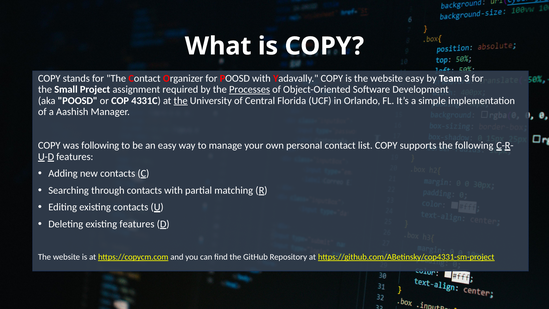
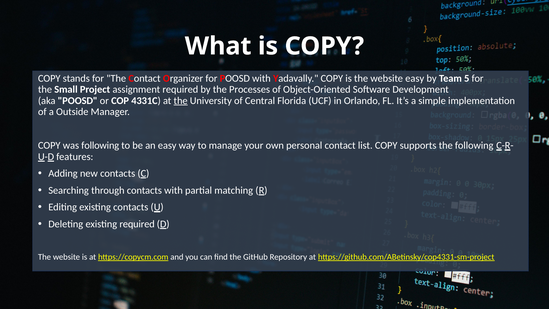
3: 3 -> 5
Processes underline: present -> none
Aashish: Aashish -> Outside
existing features: features -> required
